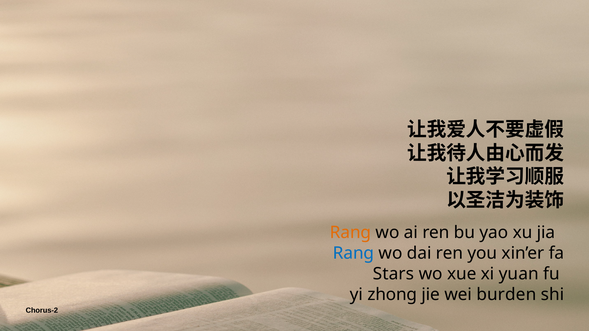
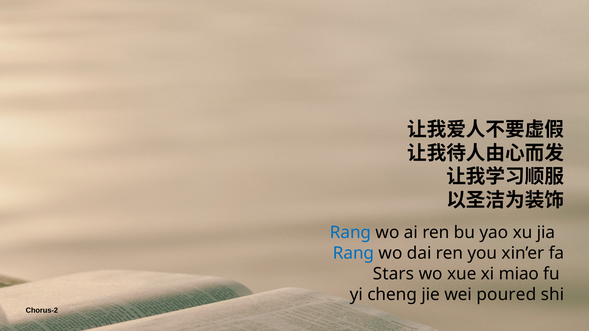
Rang at (350, 233) colour: orange -> blue
yuan: yuan -> miao
zhong: zhong -> cheng
burden: burden -> poured
